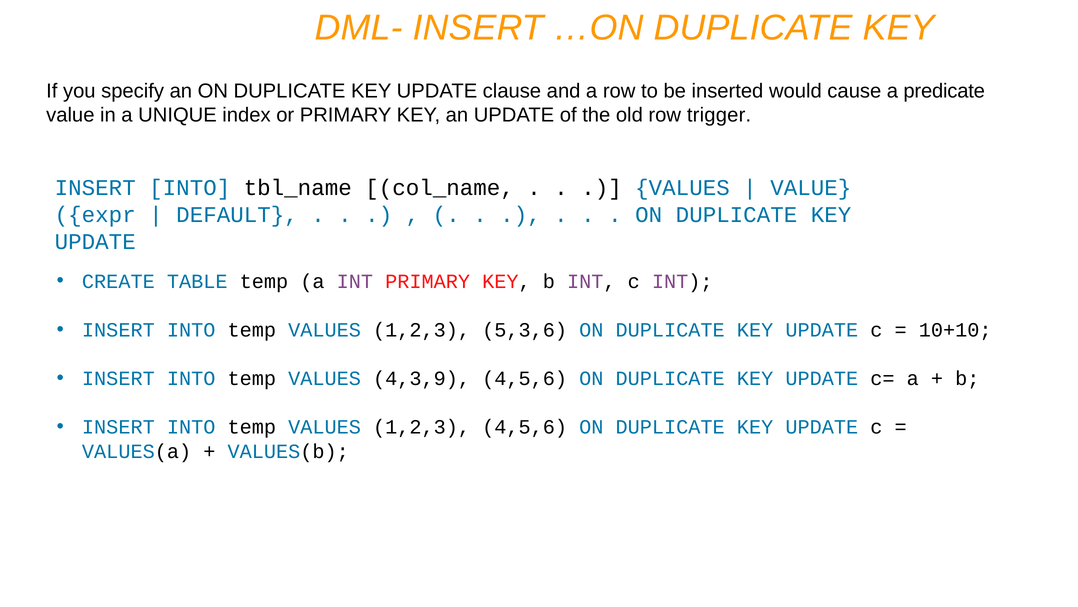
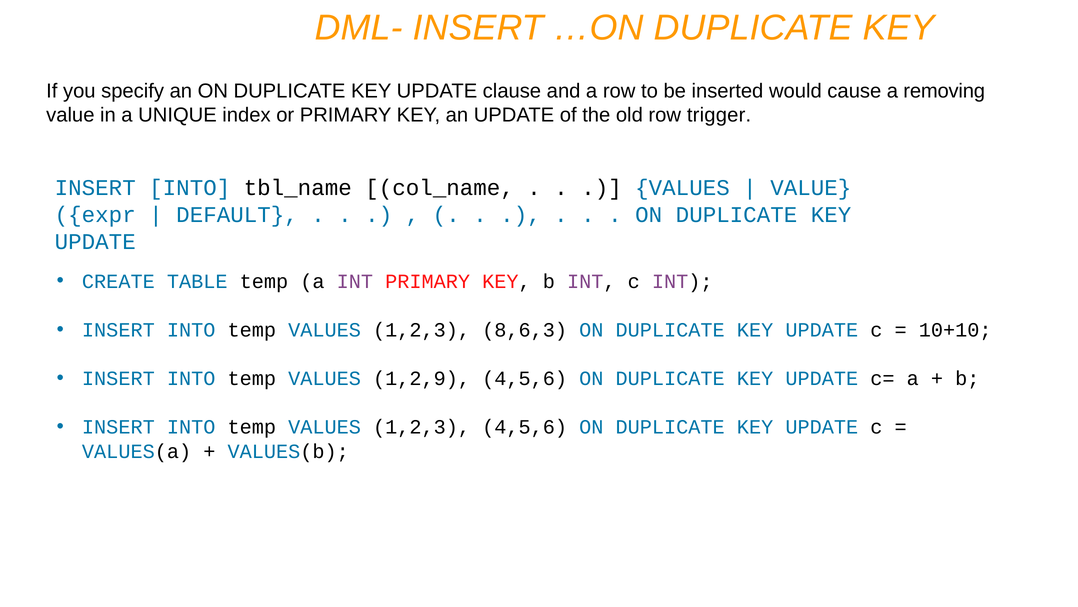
predicate: predicate -> removing
5,3,6: 5,3,6 -> 8,6,3
4,3,9: 4,3,9 -> 1,2,9
